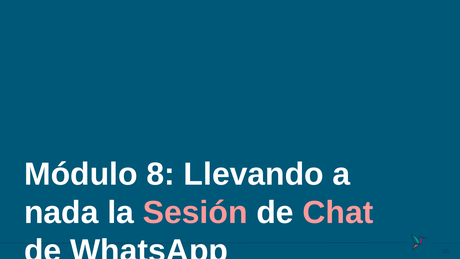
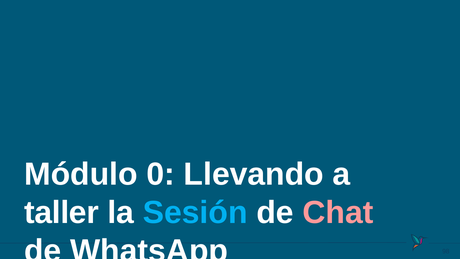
8: 8 -> 0
nada: nada -> taller
Sesión colour: pink -> light blue
